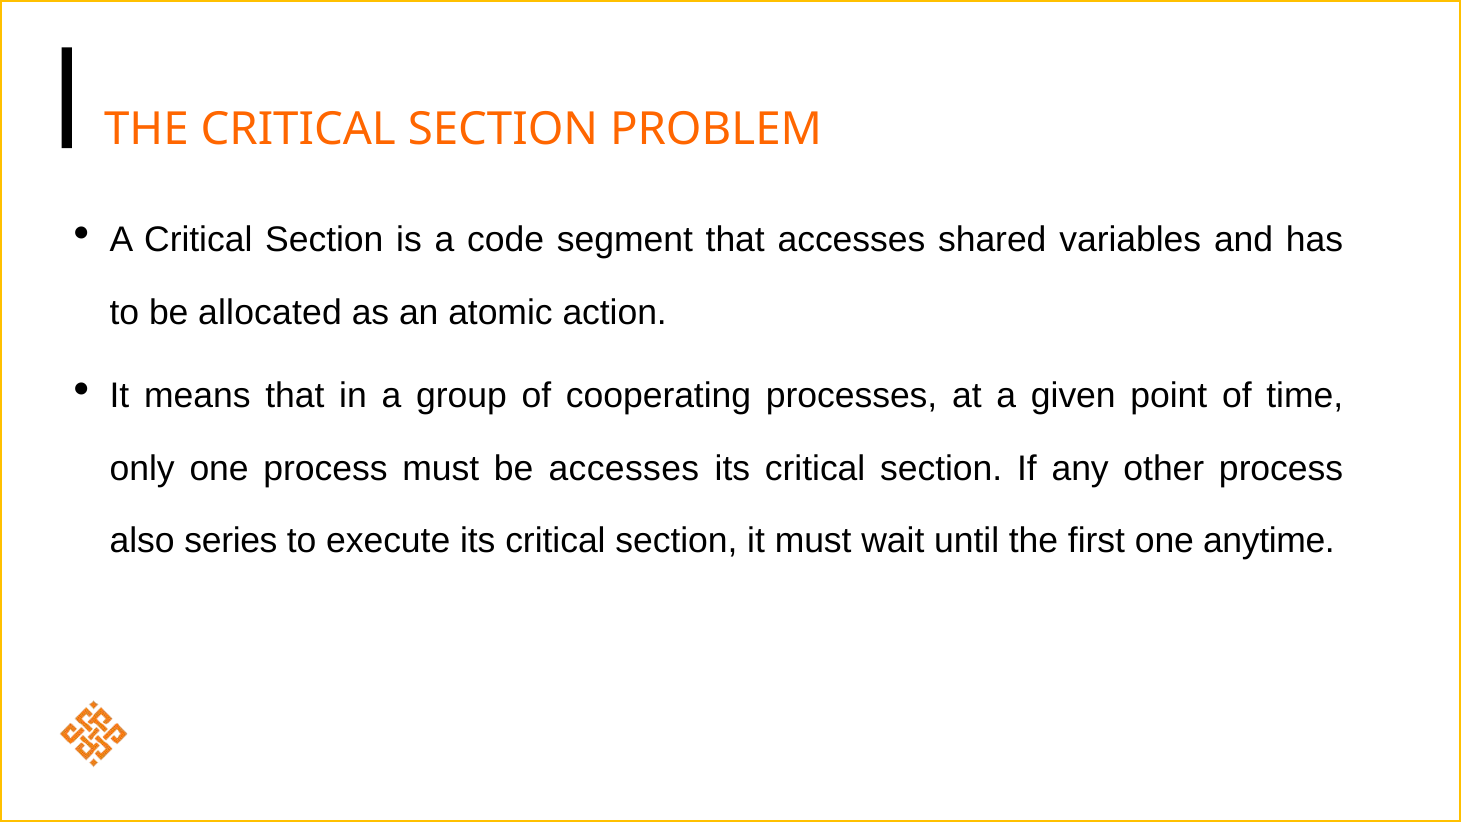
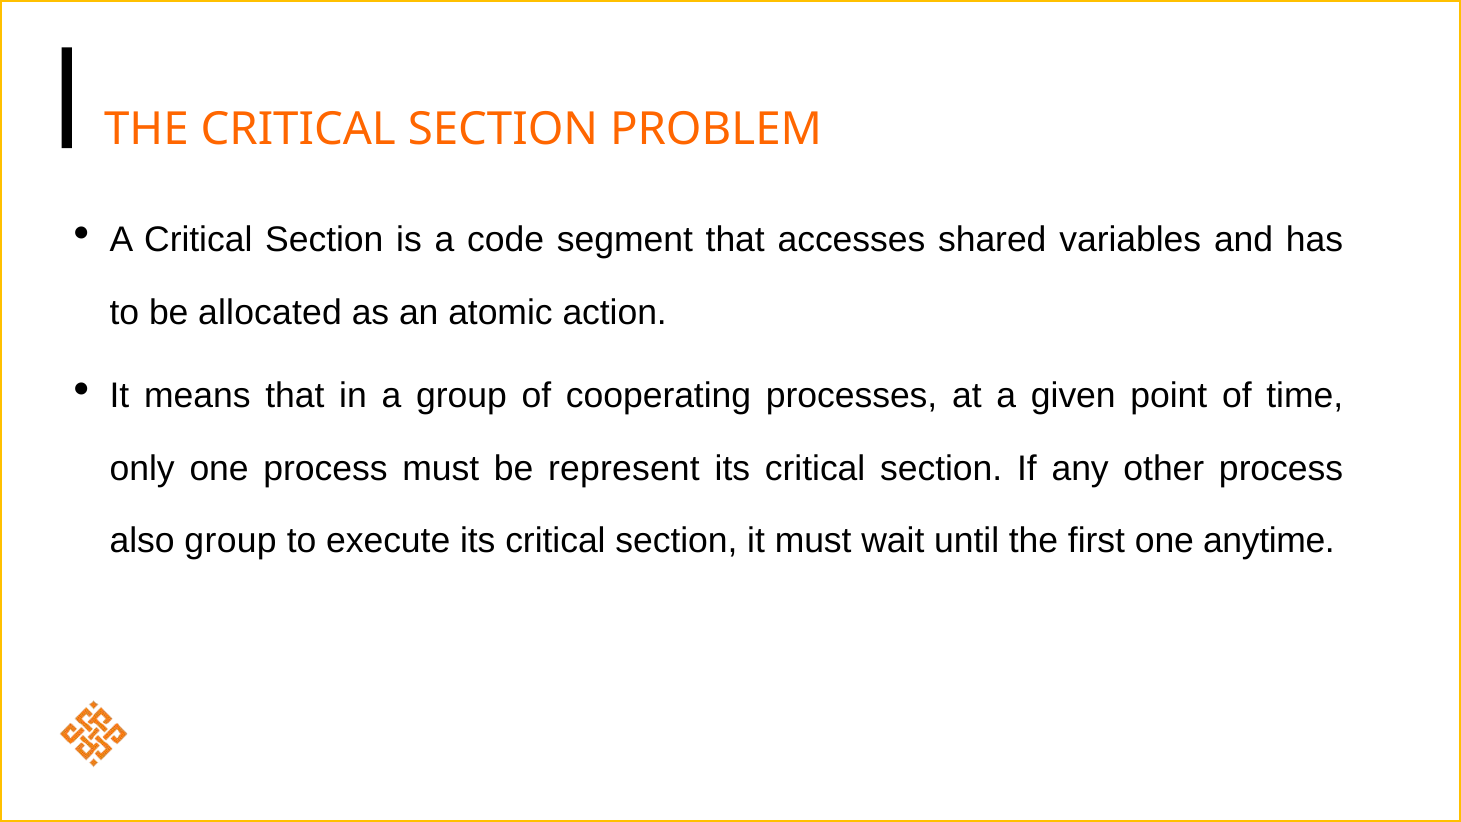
be accesses: accesses -> represent
also series: series -> group
